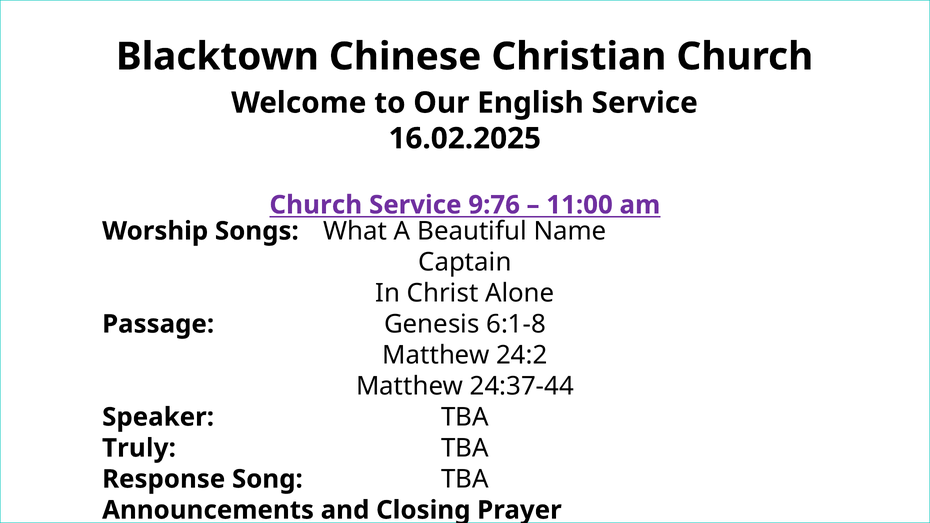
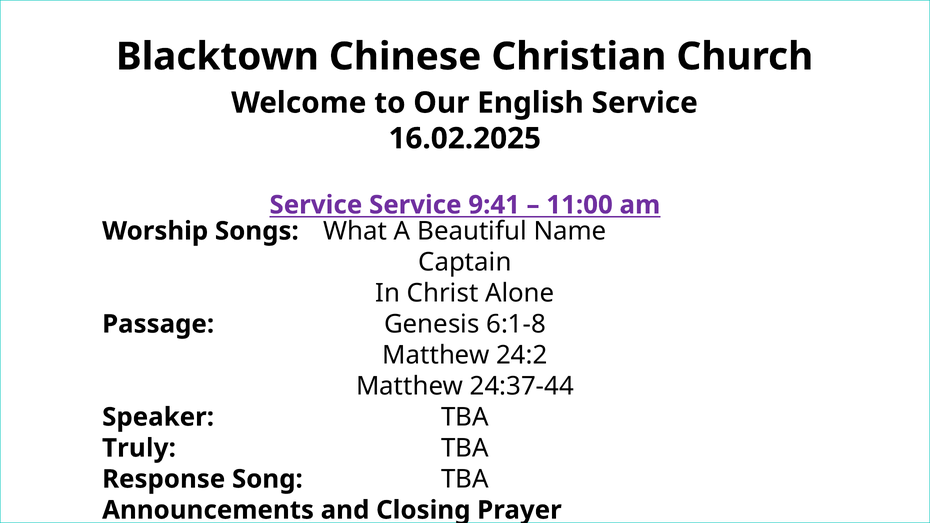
Church at (316, 205): Church -> Service
9:76: 9:76 -> 9:41
